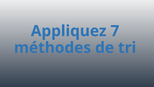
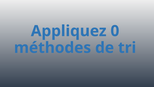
7: 7 -> 0
